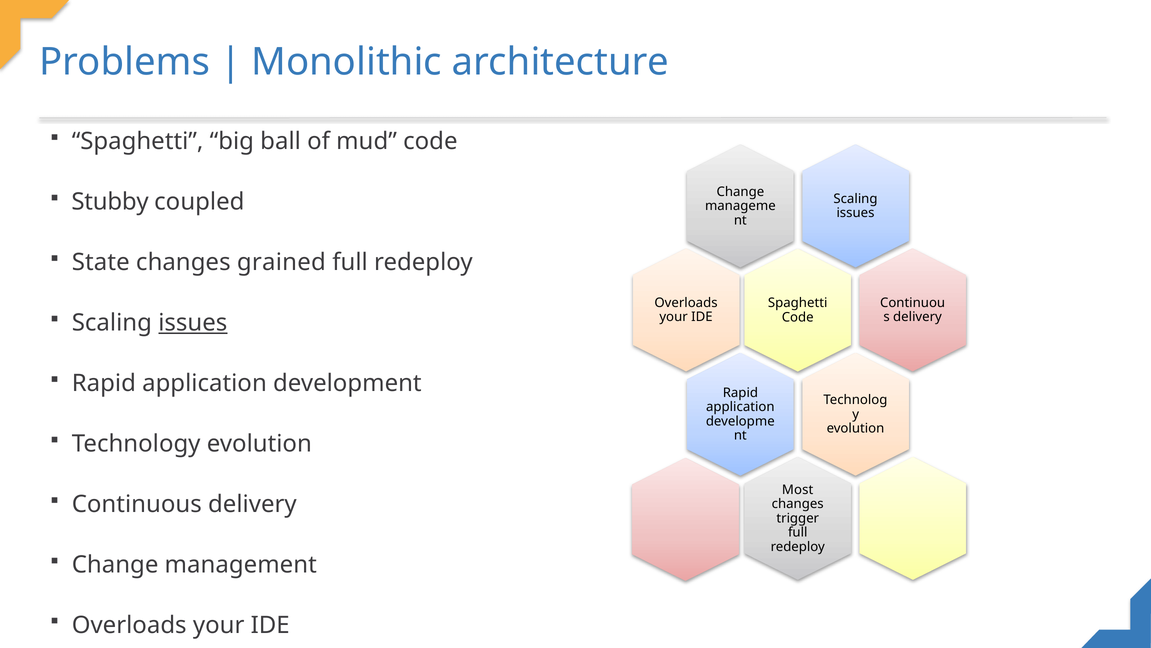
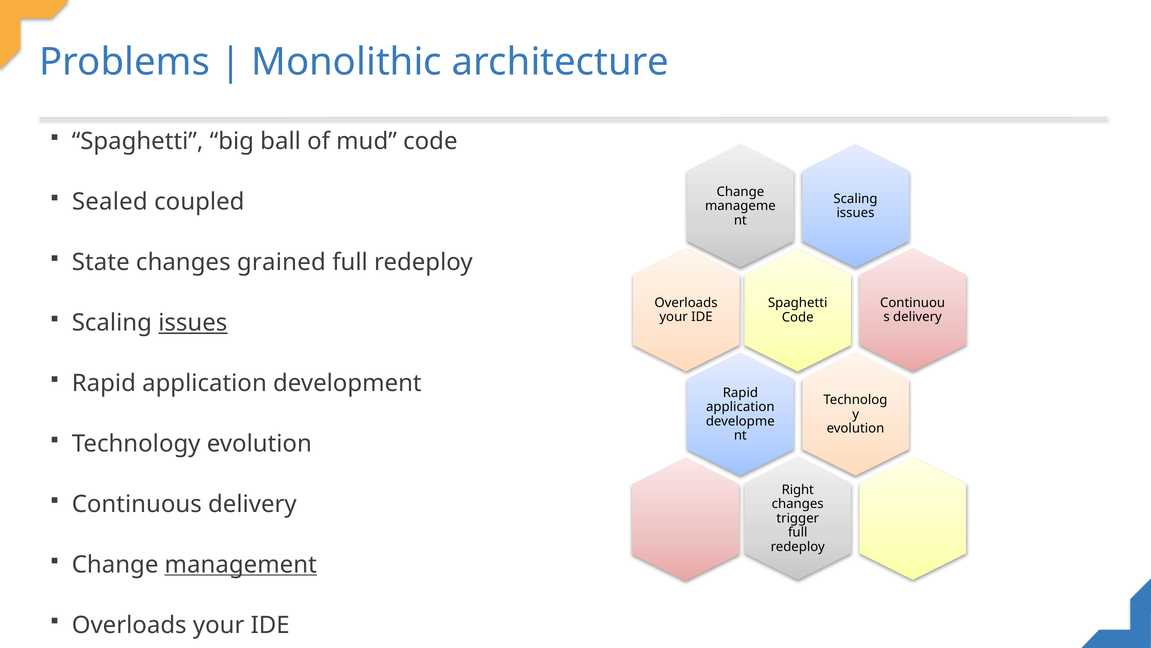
Stubby: Stubby -> Sealed
Most: Most -> Right
management underline: none -> present
